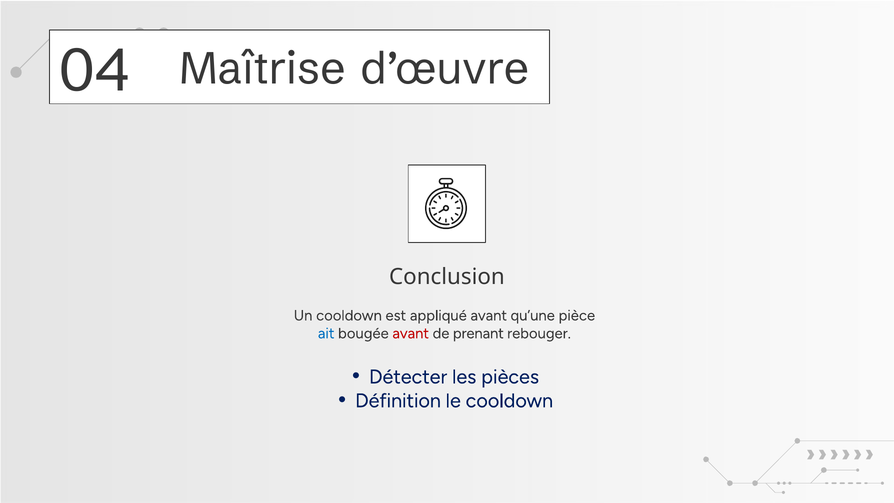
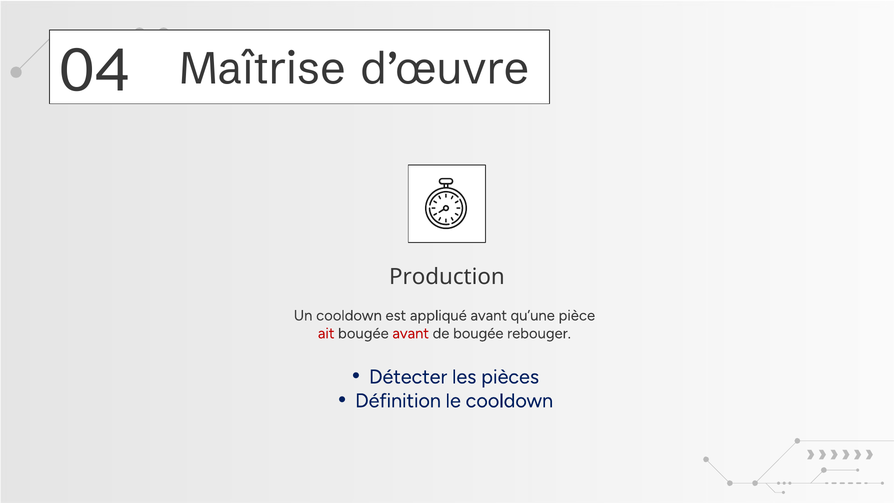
Conclusion: Conclusion -> Production
ait colour: blue -> red
de prenant: prenant -> bougée
